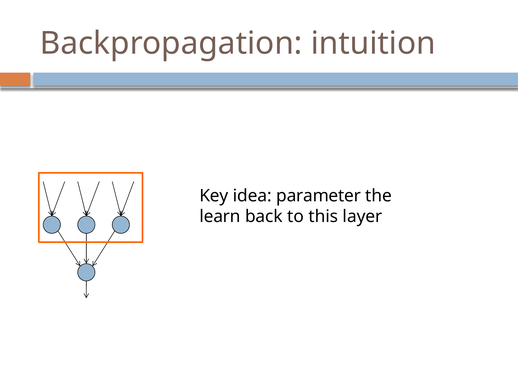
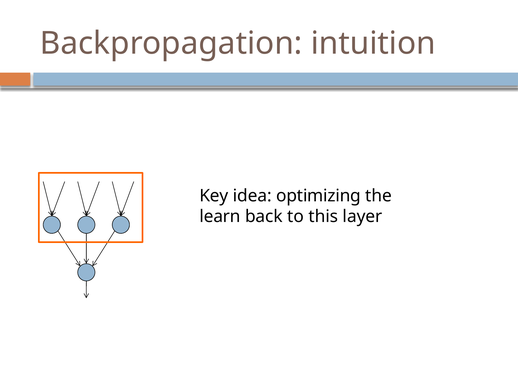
parameter: parameter -> optimizing
